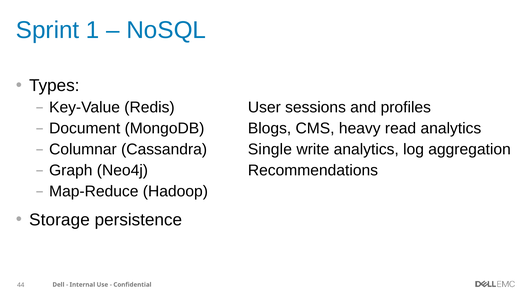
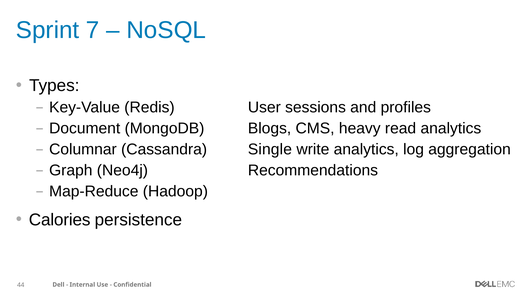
1: 1 -> 7
Storage: Storage -> Calories
